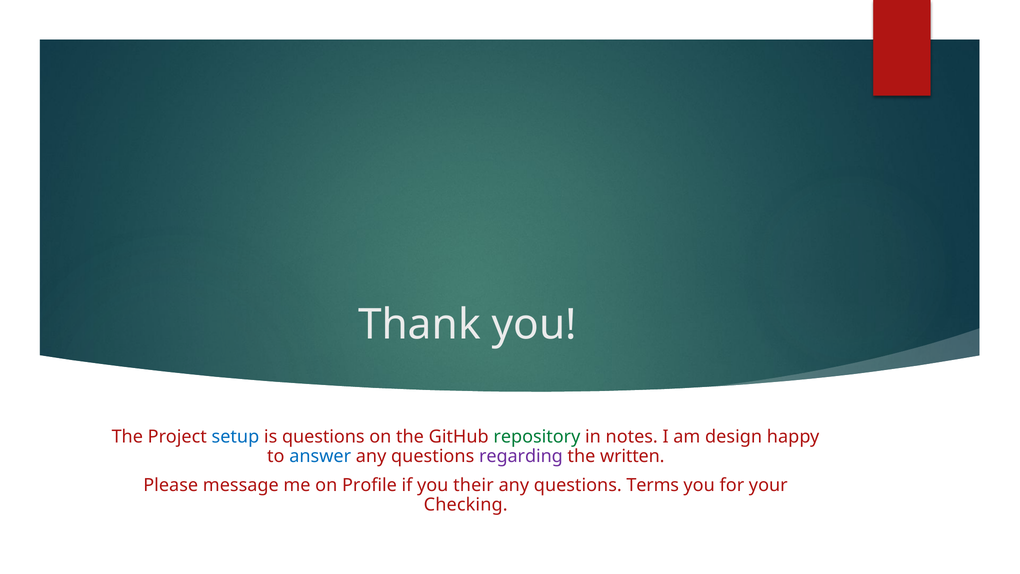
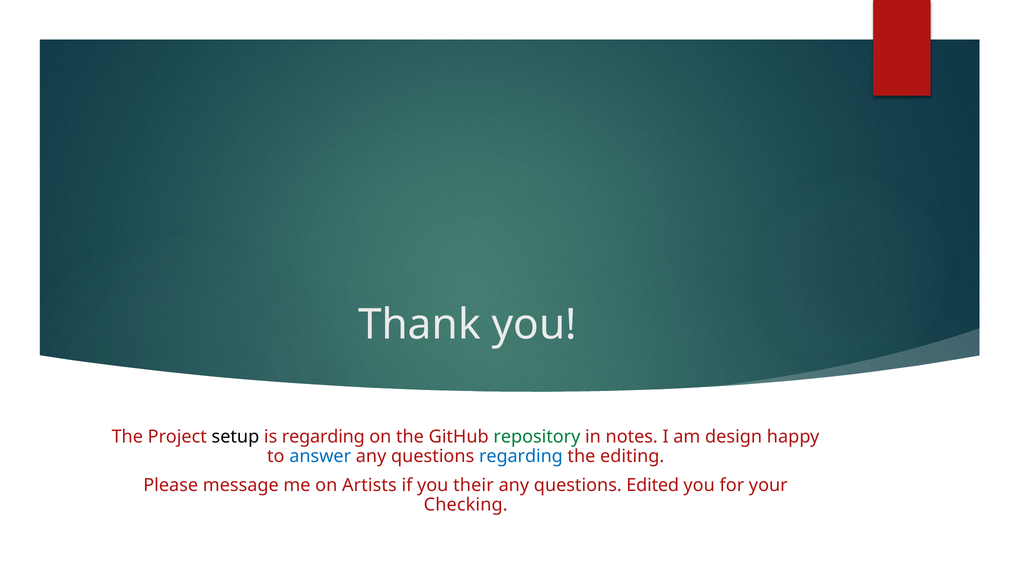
setup colour: blue -> black
is questions: questions -> regarding
regarding at (521, 456) colour: purple -> blue
written: written -> editing
Profile: Profile -> Artists
Terms: Terms -> Edited
